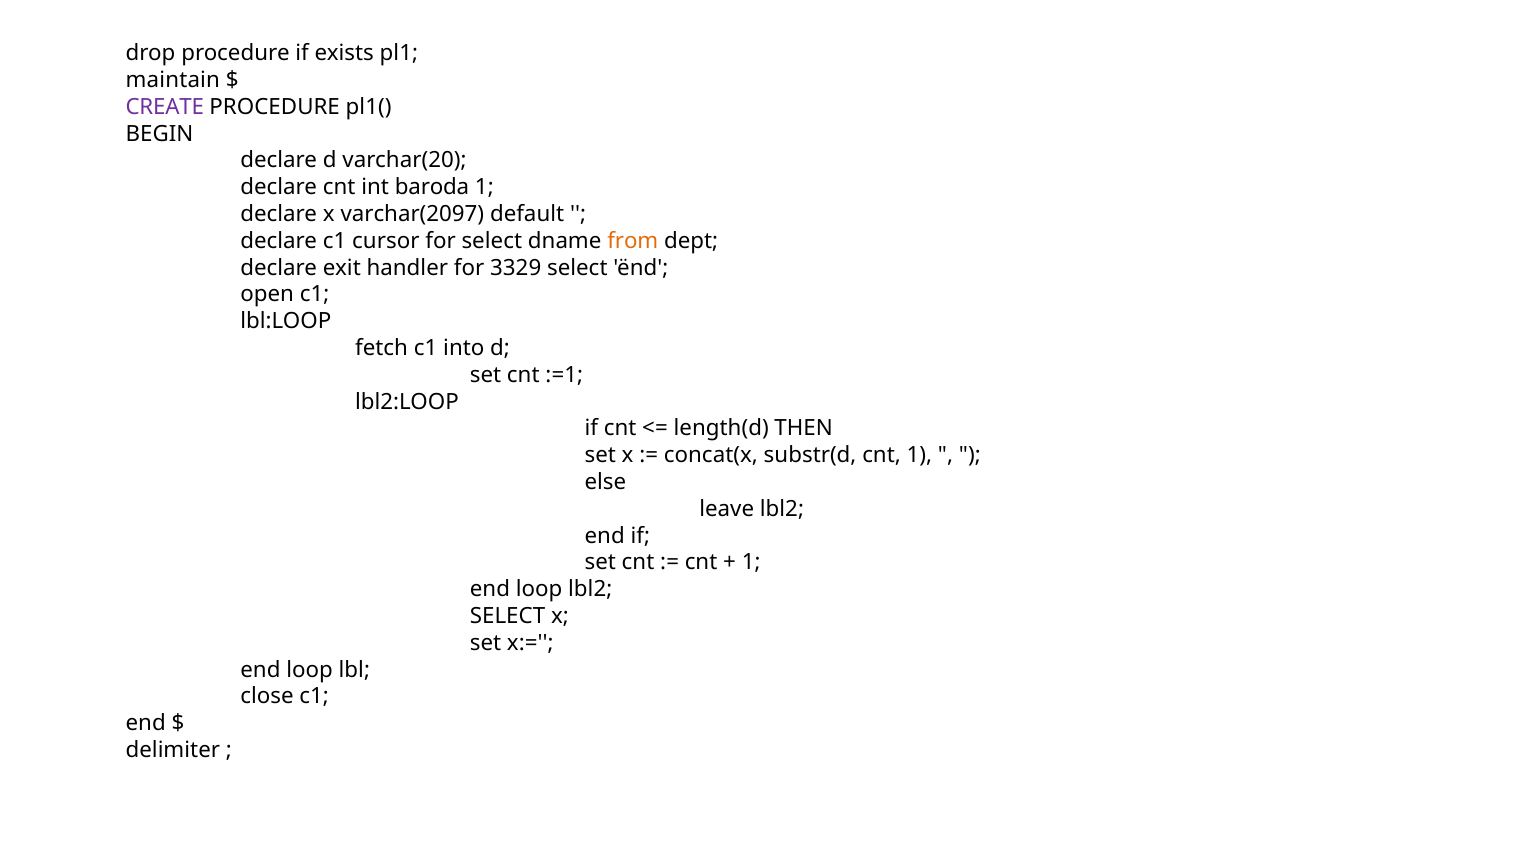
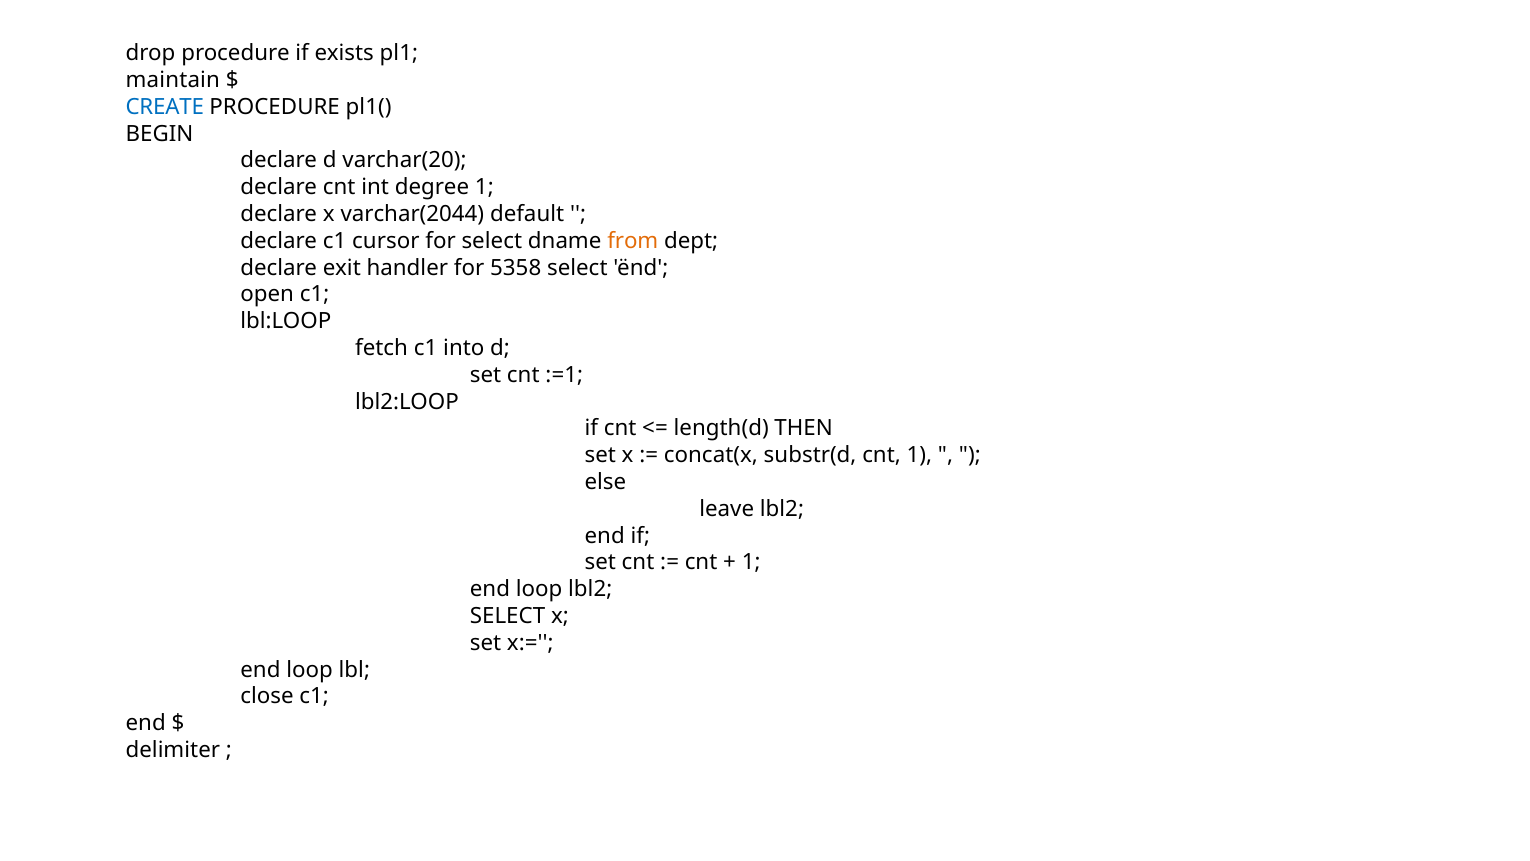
CREATE colour: purple -> blue
baroda: baroda -> degree
varchar(2097: varchar(2097 -> varchar(2044
3329: 3329 -> 5358
